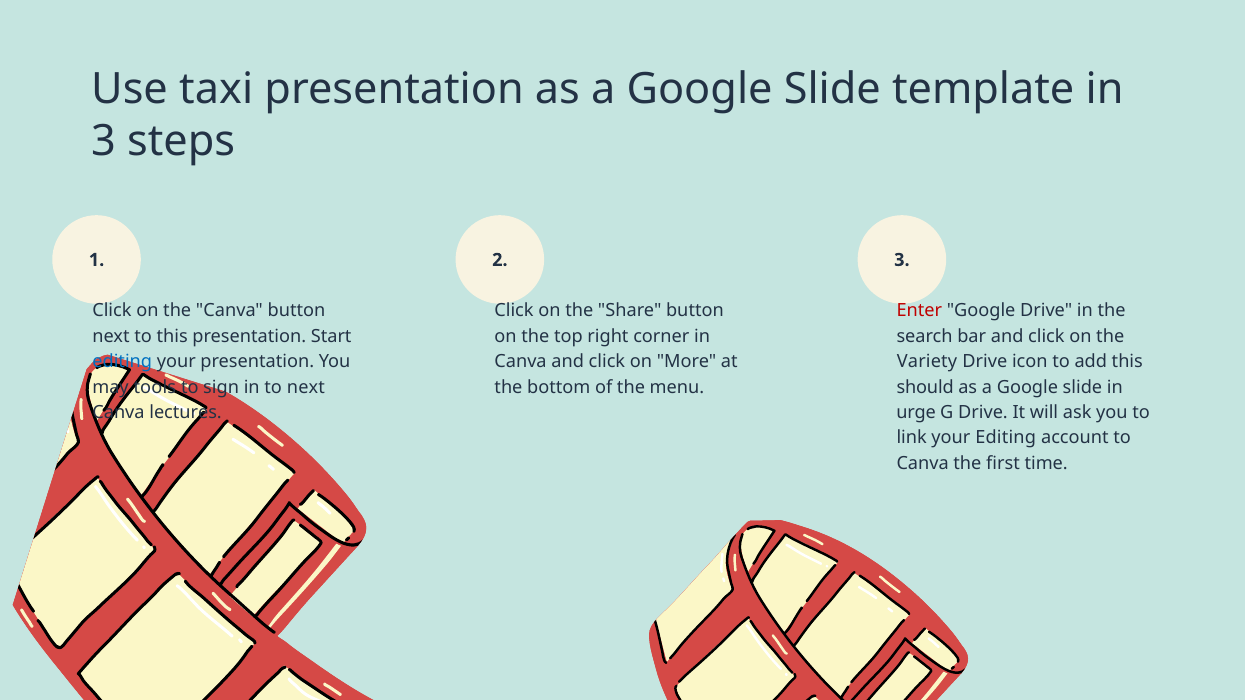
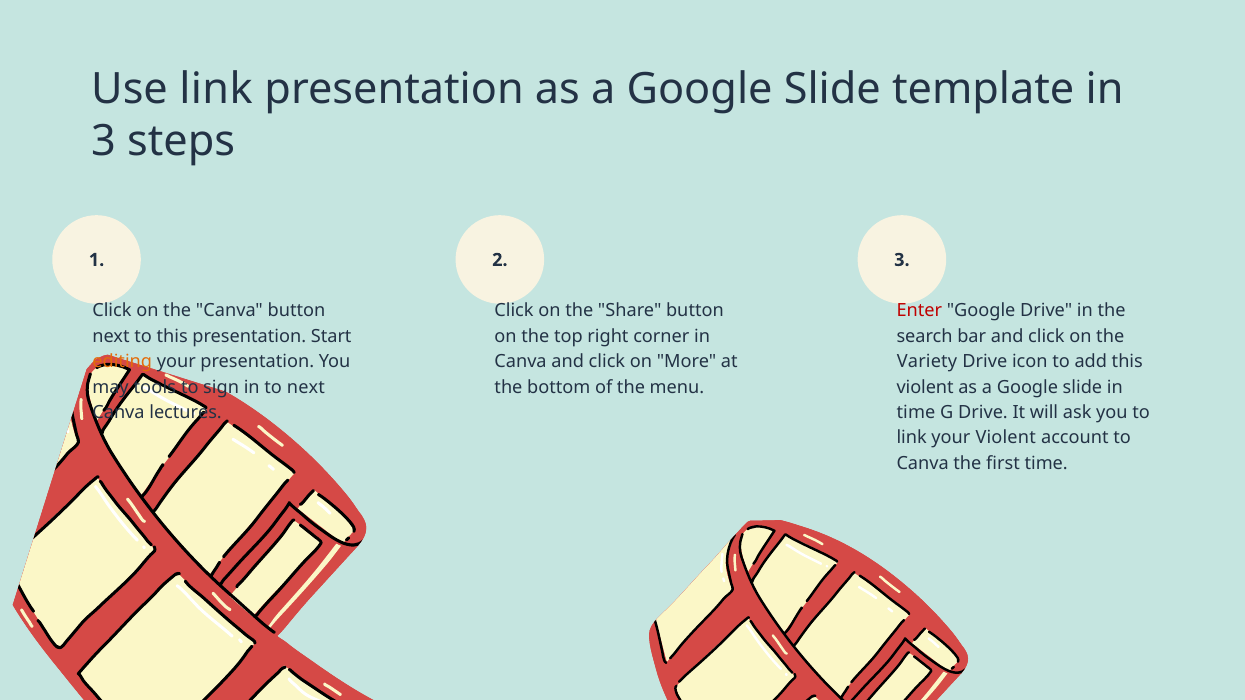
Use taxi: taxi -> link
editing at (122, 362) colour: blue -> orange
should at (925, 387): should -> violent
urge at (916, 413): urge -> time
your Editing: Editing -> Violent
